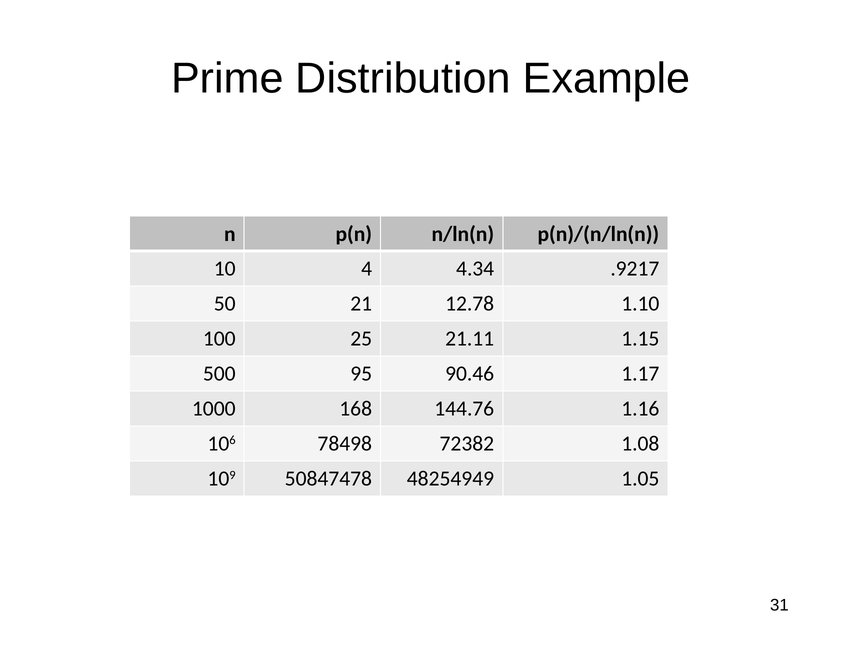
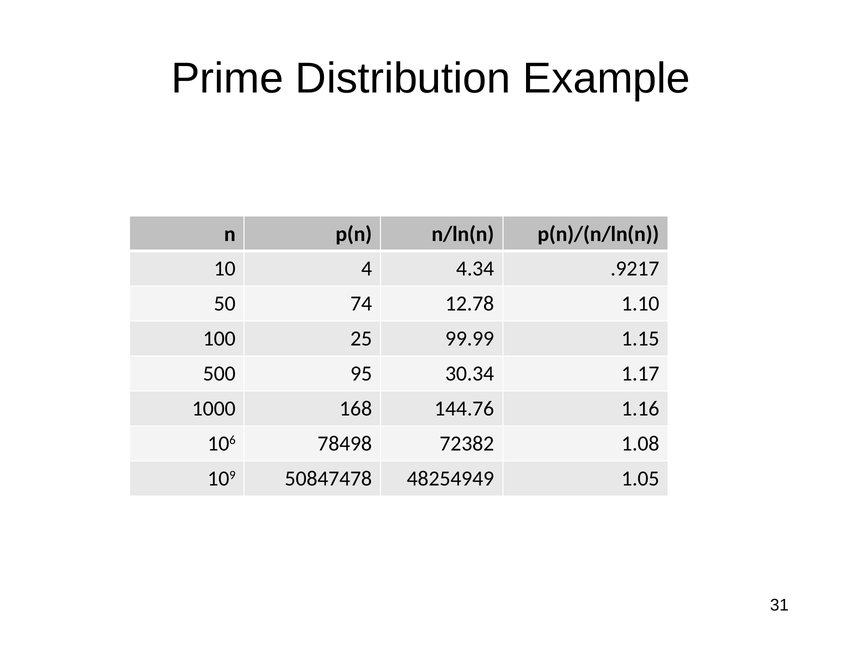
21: 21 -> 74
21.11: 21.11 -> 99.99
90.46: 90.46 -> 30.34
